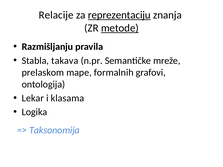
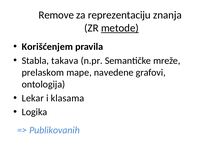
Relacije: Relacije -> Remove
reprezentaciju underline: present -> none
Razmišljanju: Razmišljanju -> Korišćenjem
formalnih: formalnih -> navedene
Taksonomija: Taksonomija -> Publikovanih
